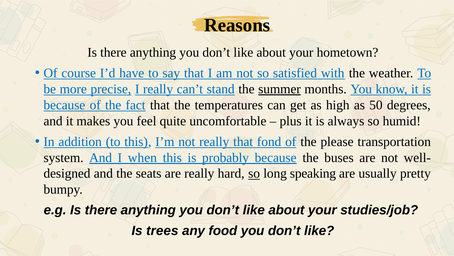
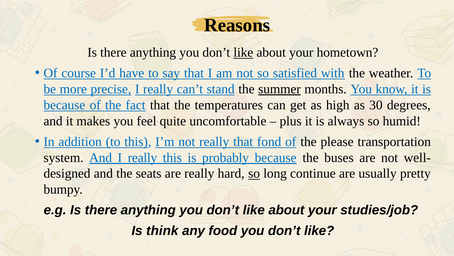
like at (243, 52) underline: none -> present
50: 50 -> 30
And I when: when -> really
speaking: speaking -> continue
trees: trees -> think
